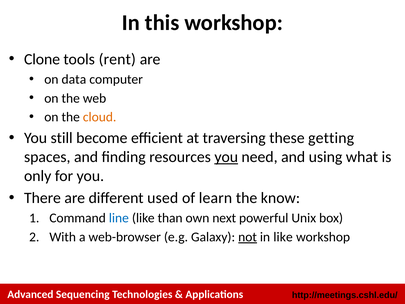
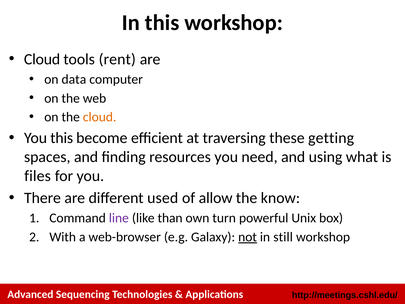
Clone at (42, 59): Clone -> Cloud
You still: still -> this
you at (226, 157) underline: present -> none
only: only -> files
learn: learn -> allow
line colour: blue -> purple
next: next -> turn
in like: like -> still
